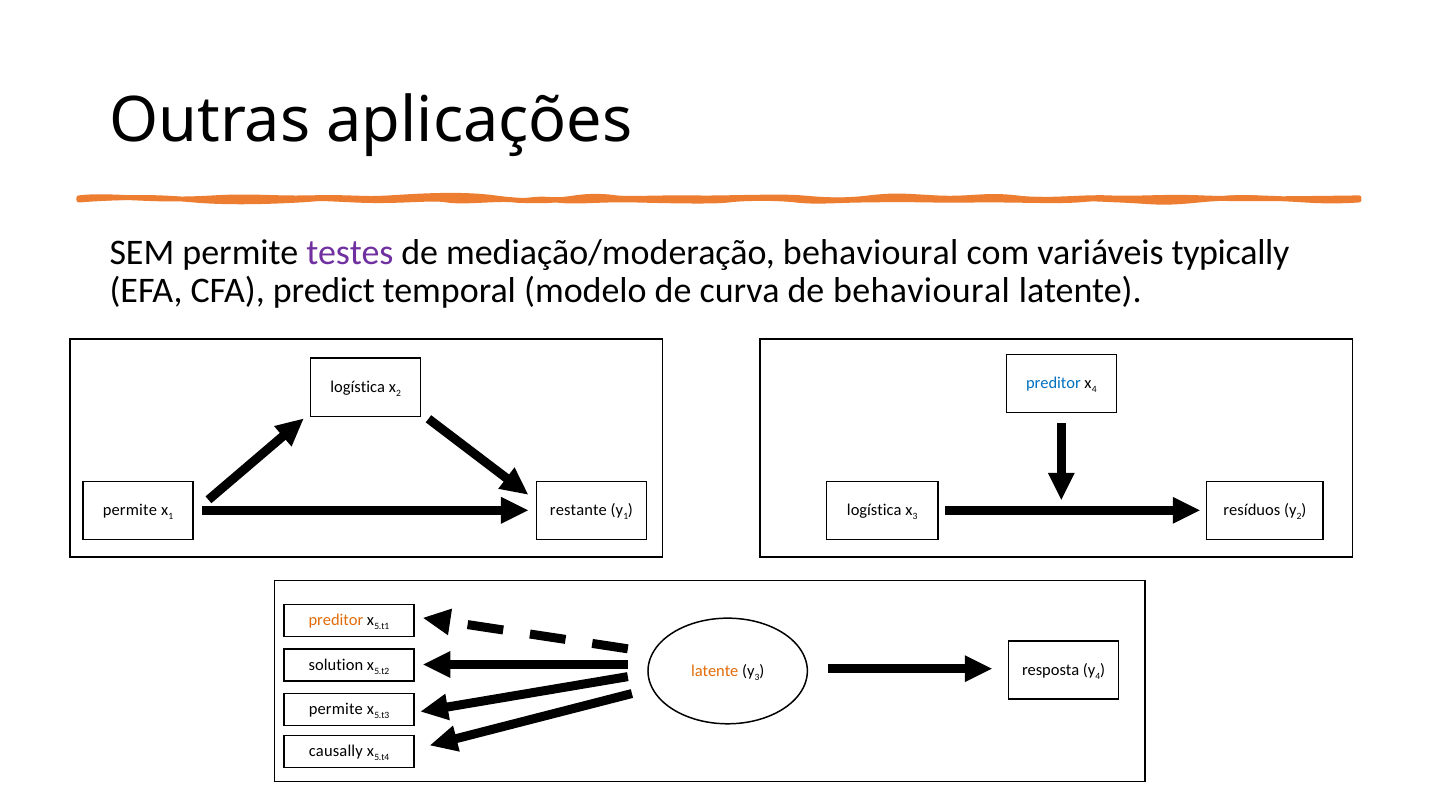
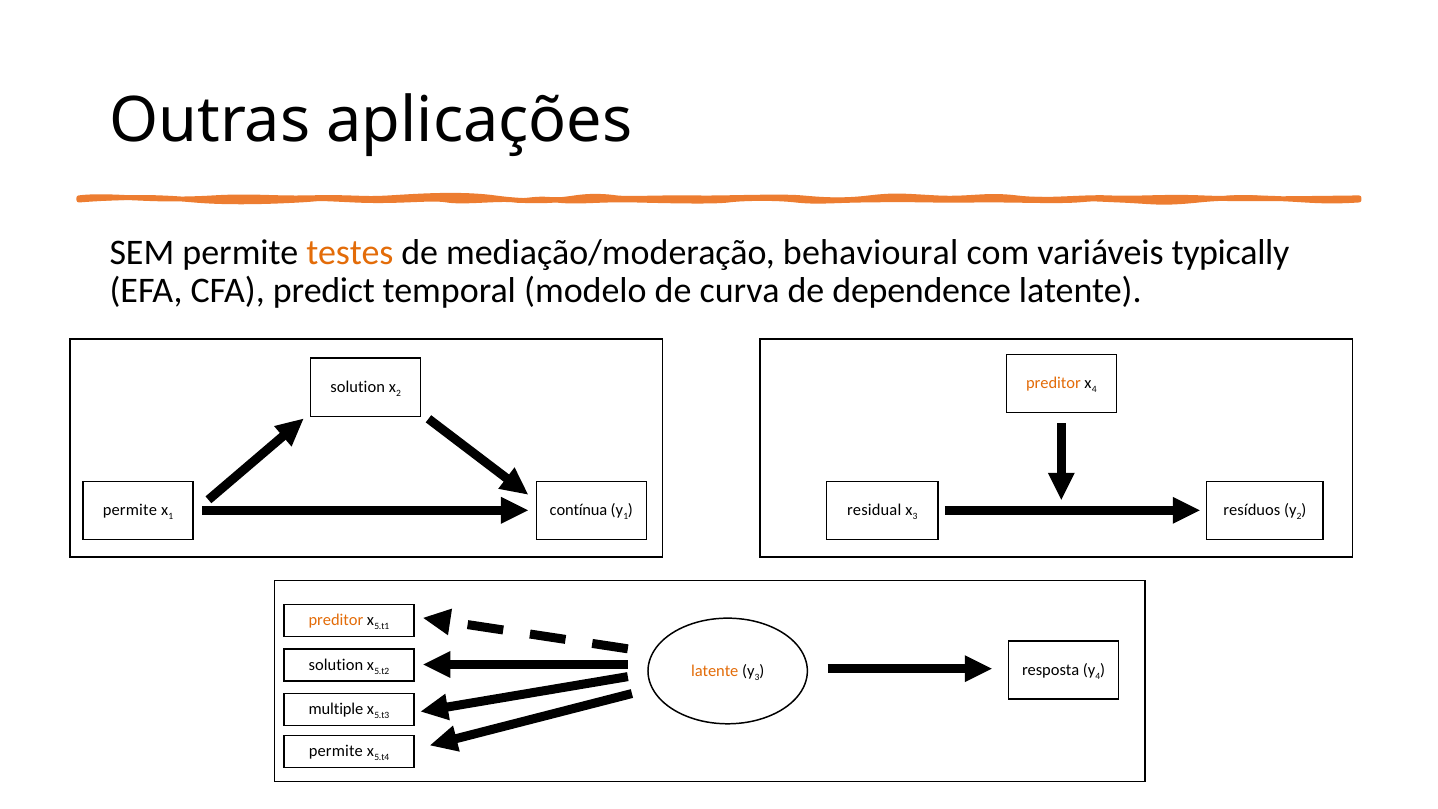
testes colour: purple -> orange
de behavioural: behavioural -> dependence
preditor at (1053, 383) colour: blue -> orange
logística at (358, 387): logística -> solution
restante: restante -> contínua
logística at (874, 510): logística -> residual
permite at (336, 709): permite -> multiple
causally at (336, 751): causally -> permite
